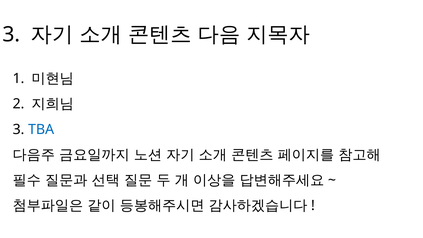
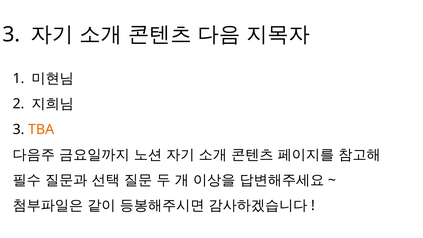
TBA colour: blue -> orange
